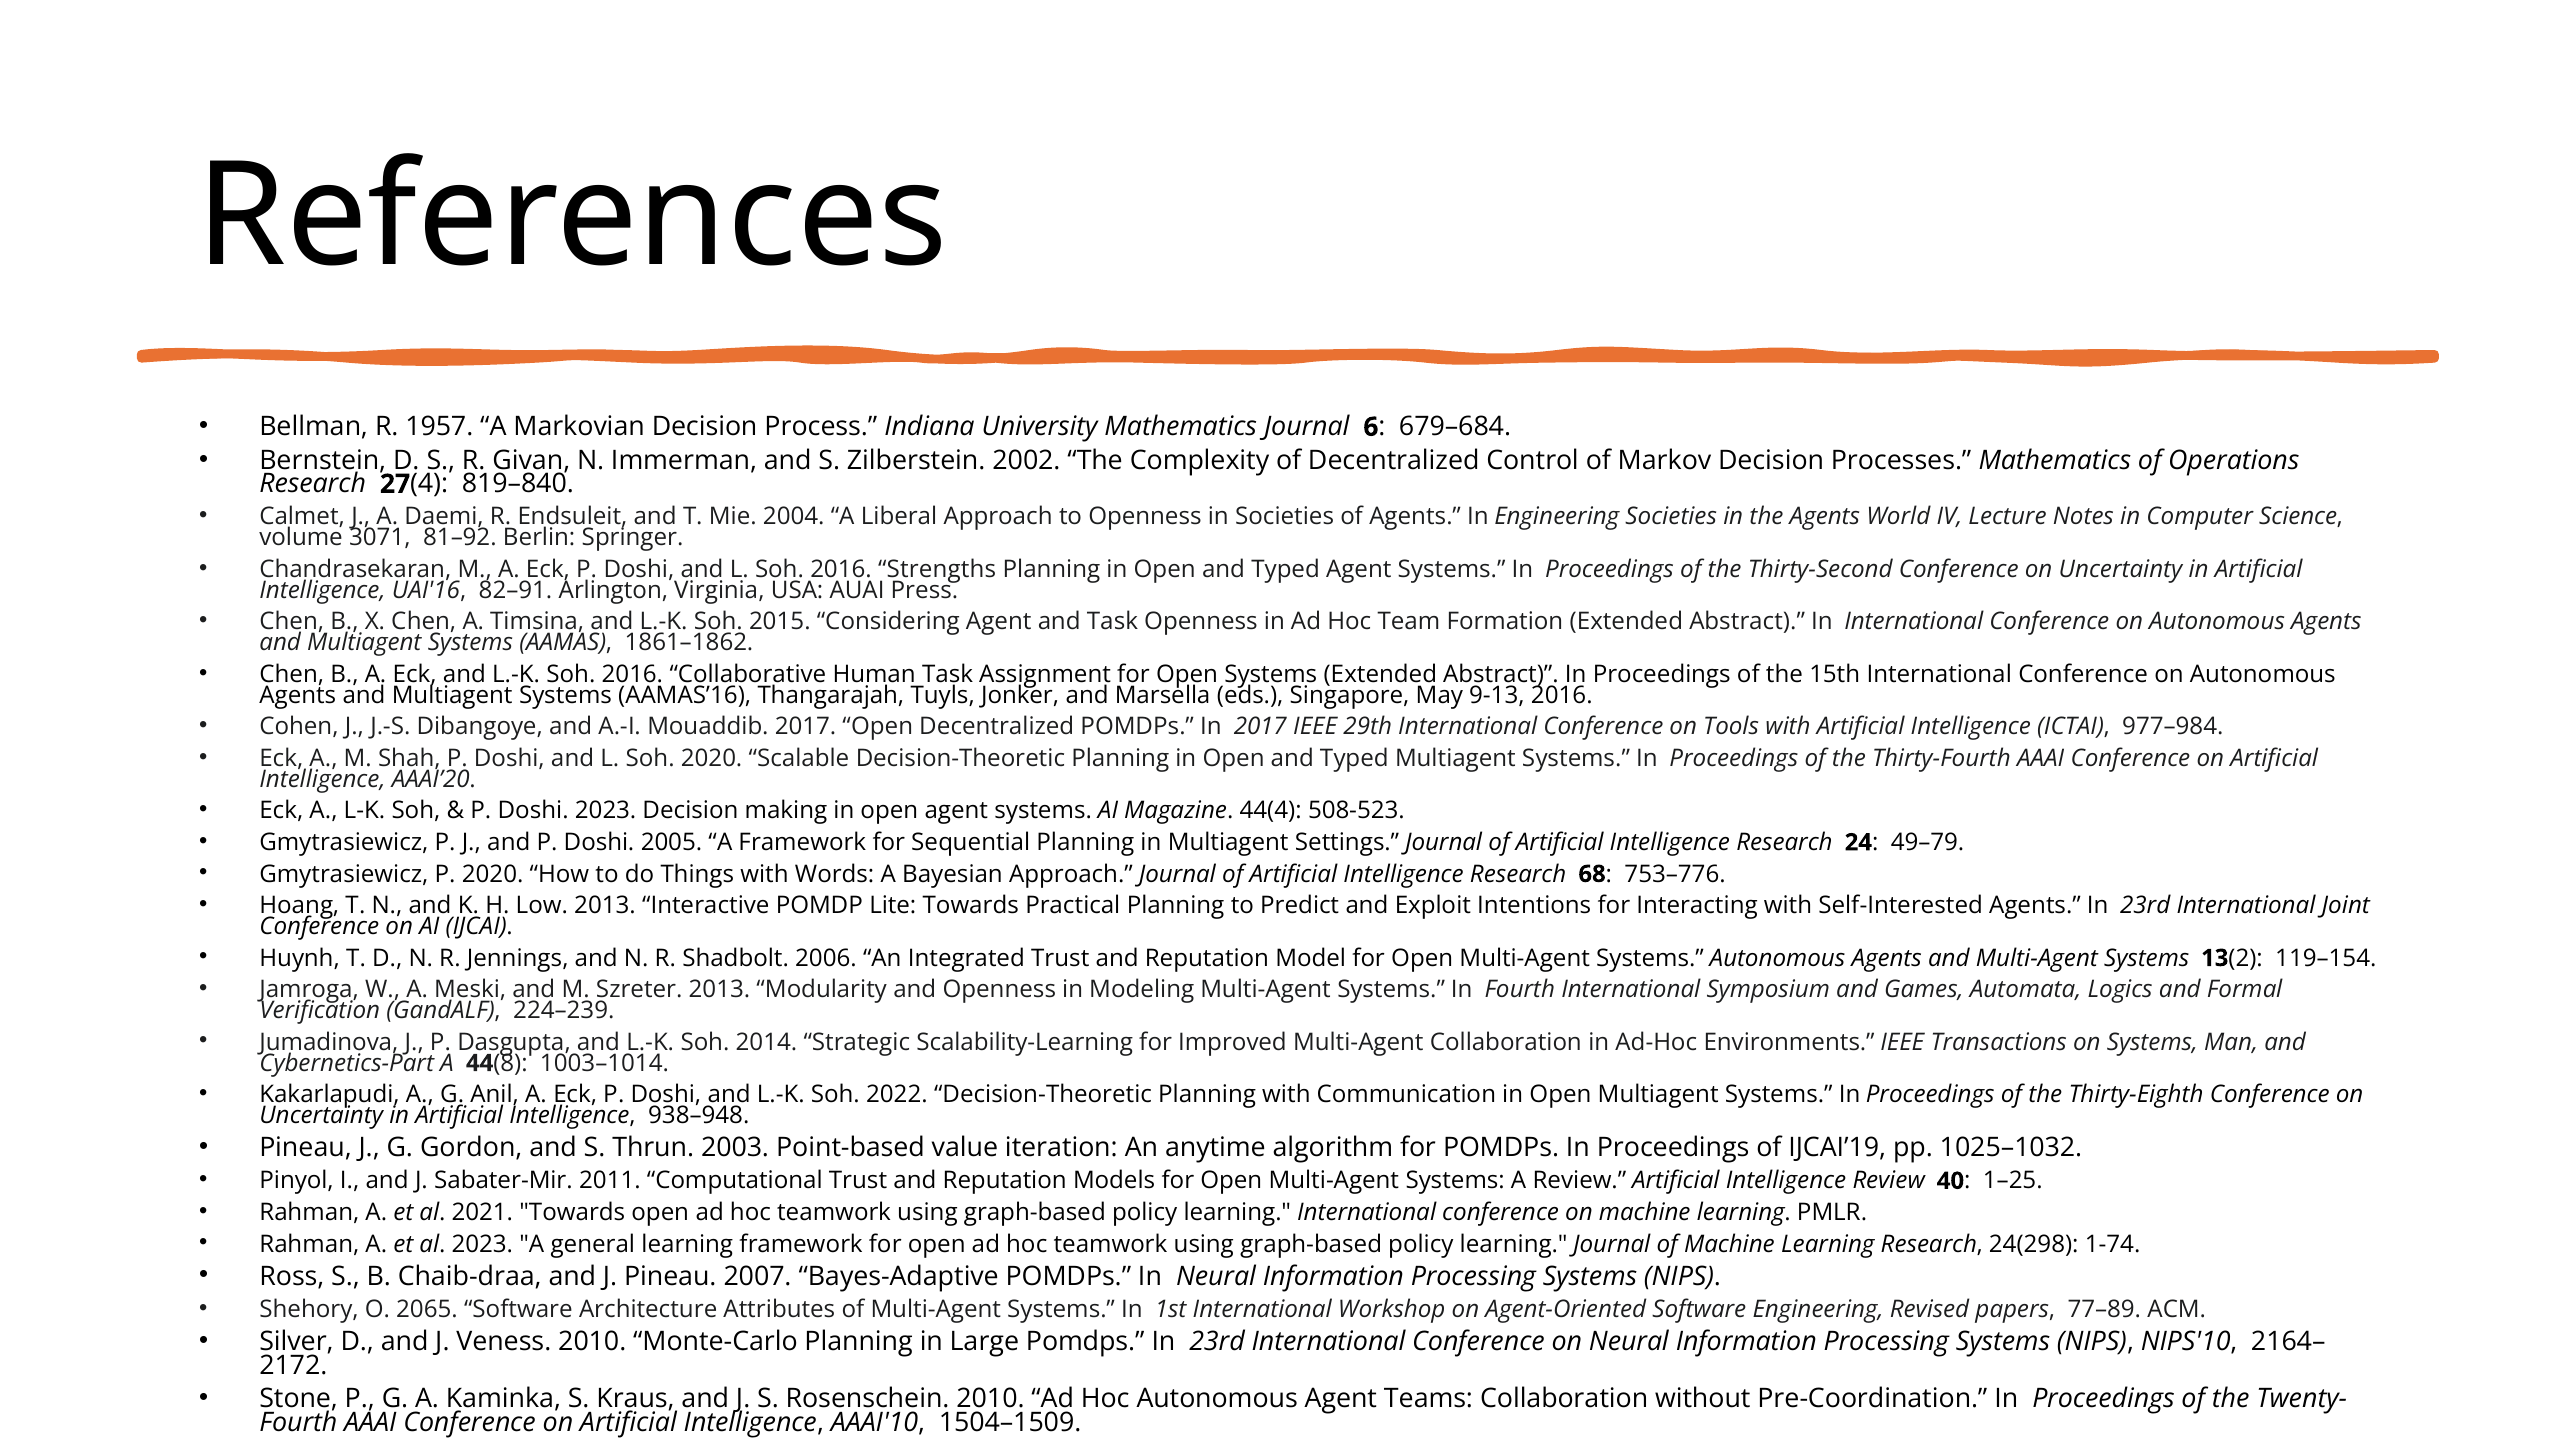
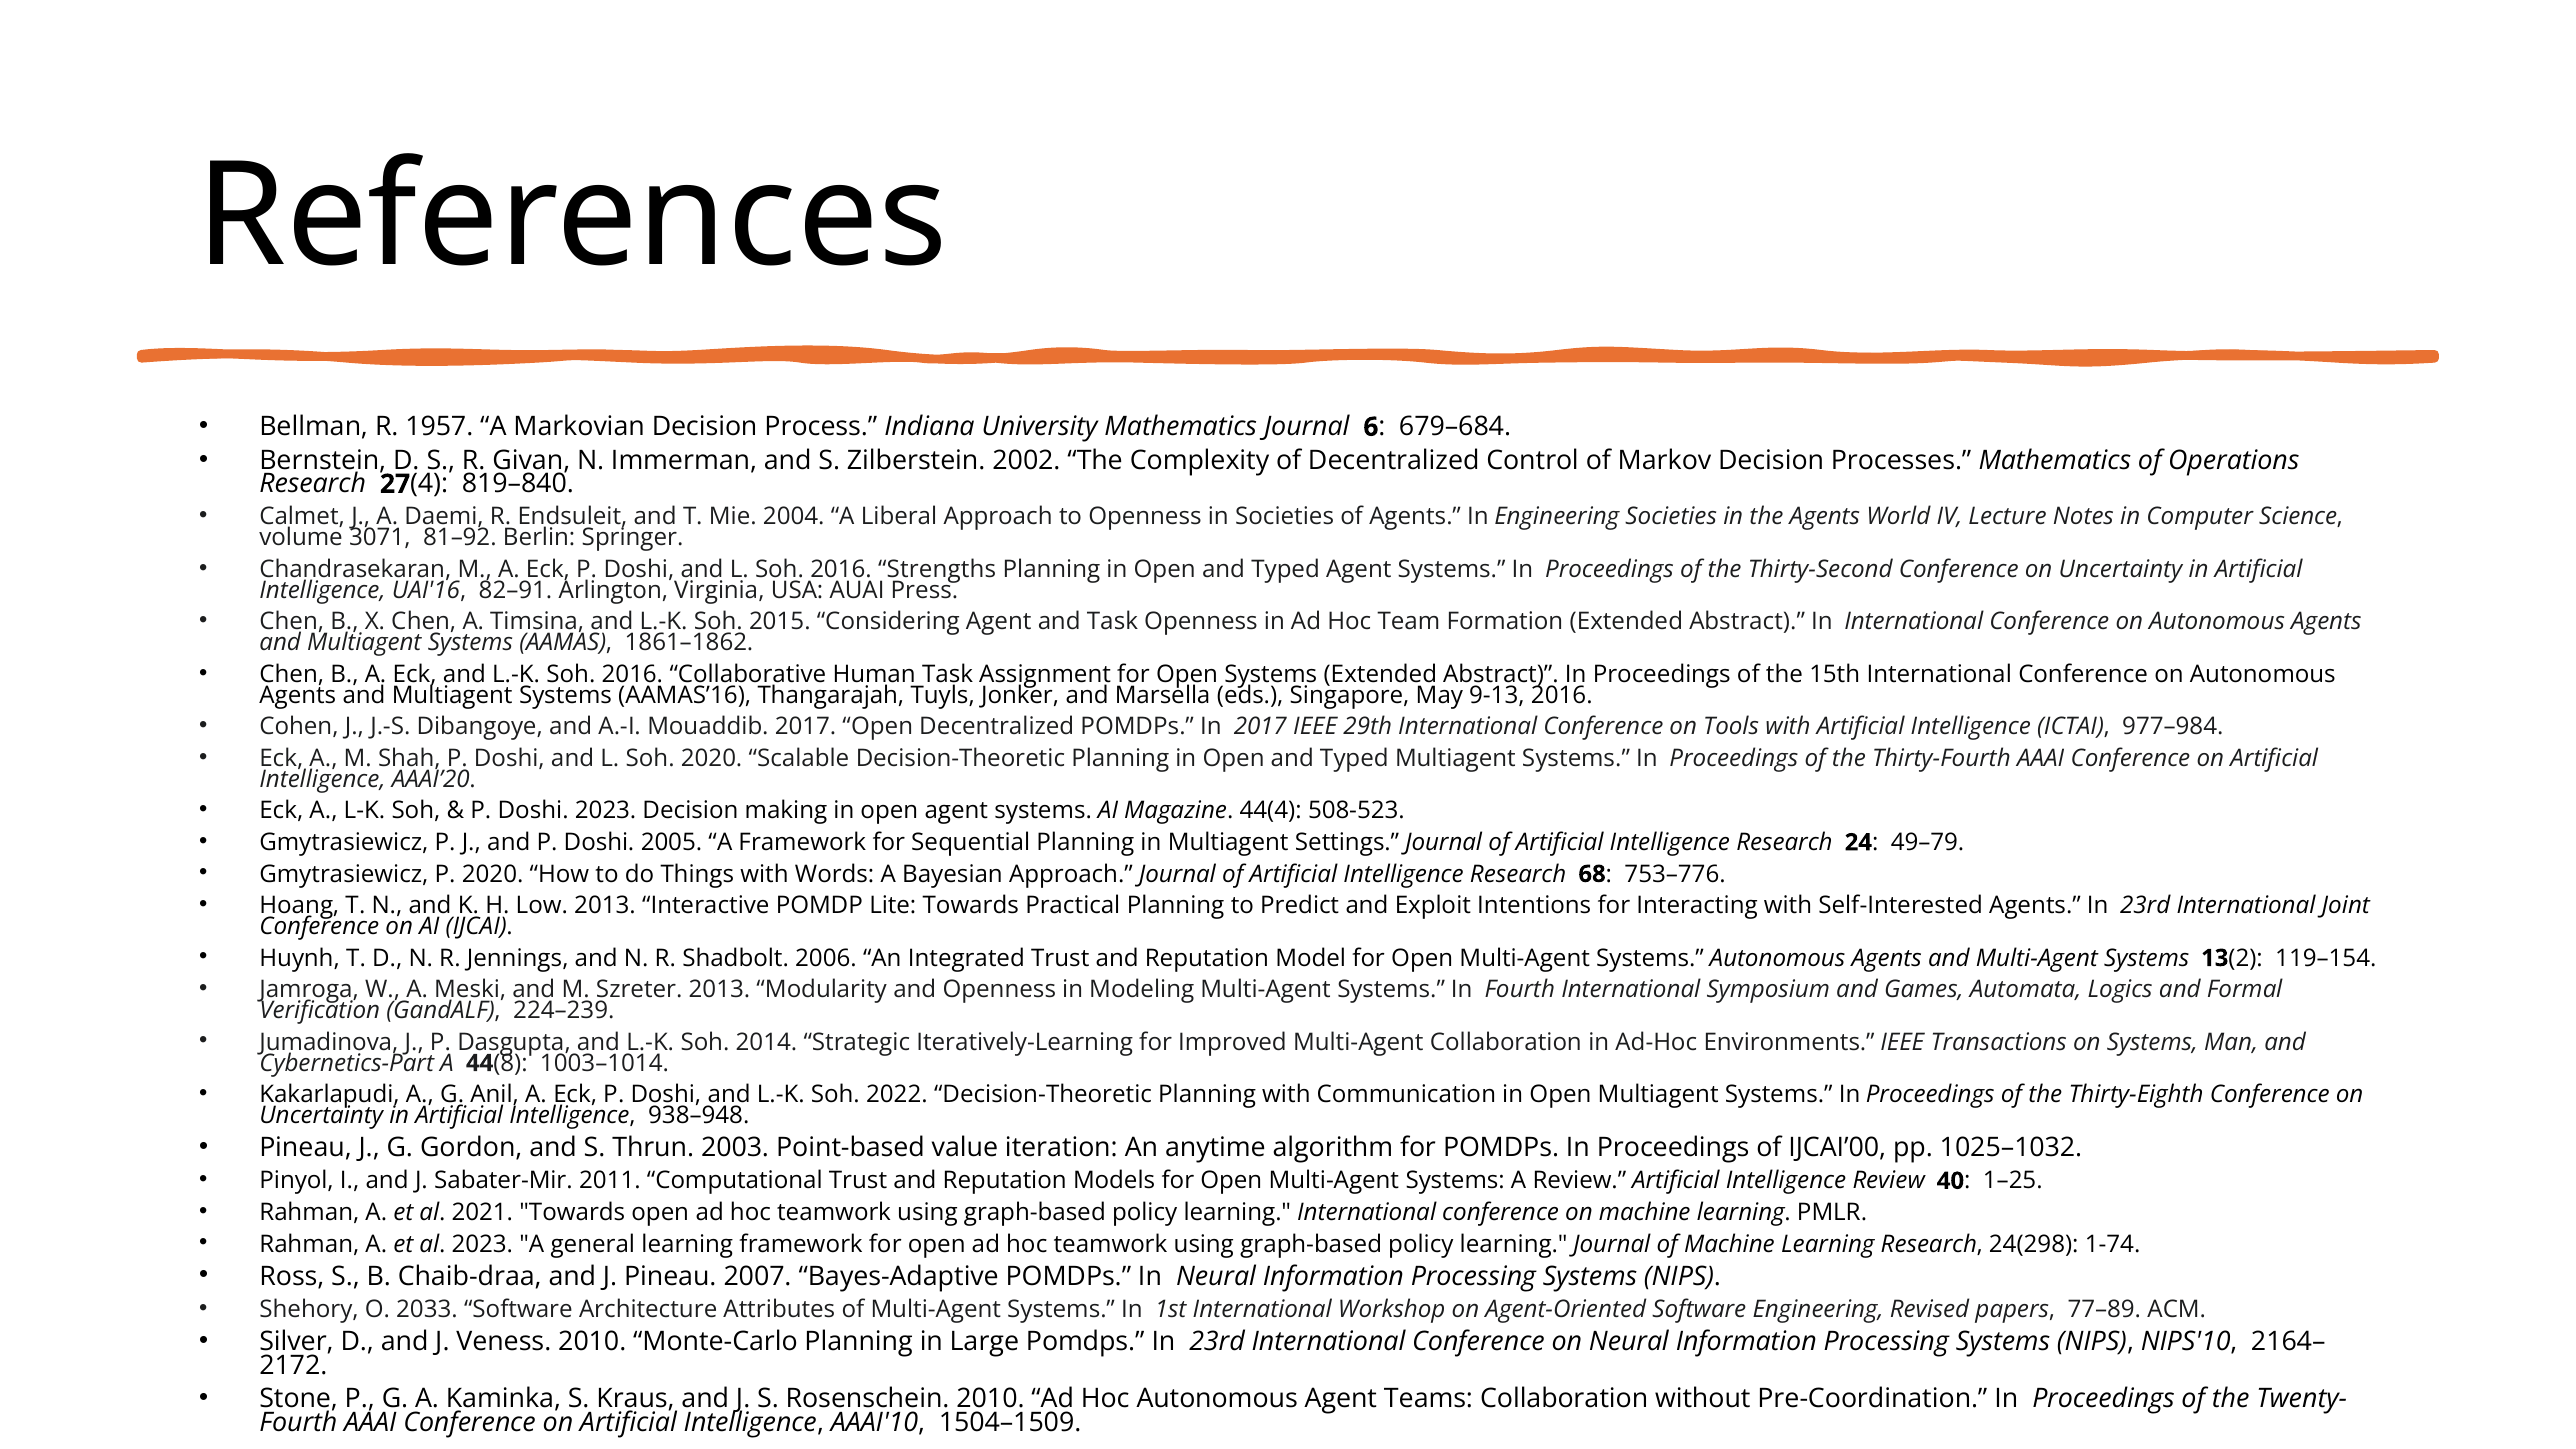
Scalability-Learning: Scalability-Learning -> Iteratively-Learning
IJCAI’19: IJCAI’19 -> IJCAI’00
2065: 2065 -> 2033
